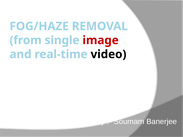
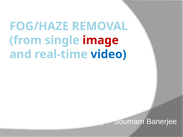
video colour: black -> blue
